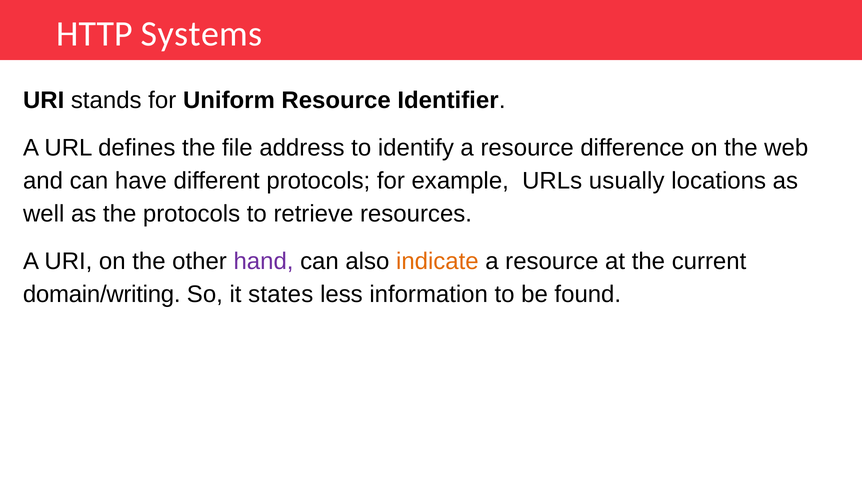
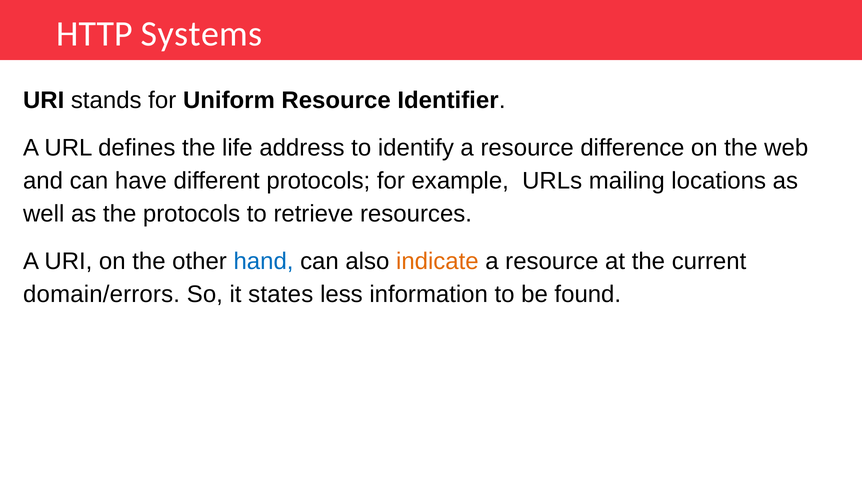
file: file -> life
usually: usually -> mailing
hand colour: purple -> blue
domain/writing: domain/writing -> domain/errors
